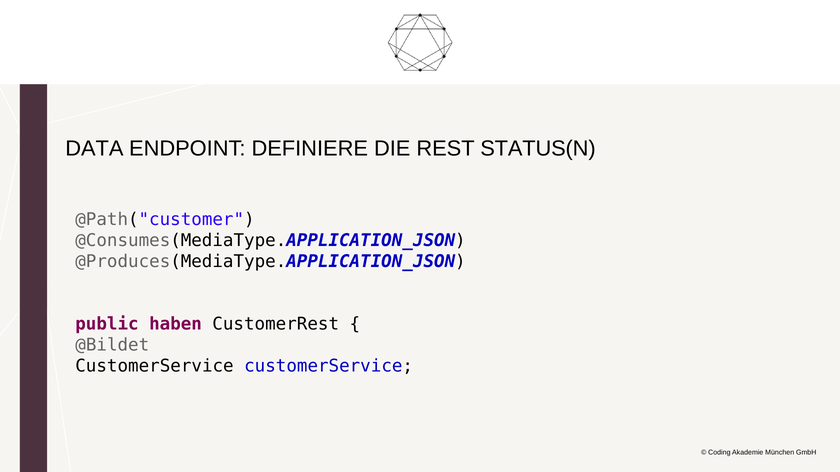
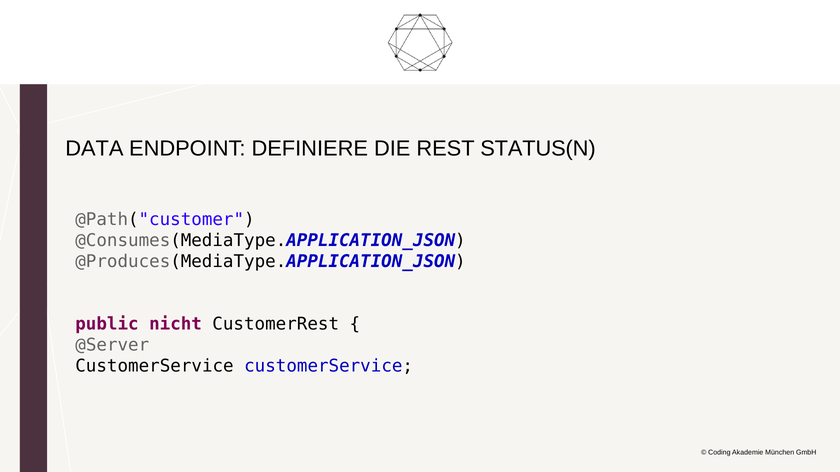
haben: haben -> nicht
@Bildet: @Bildet -> @Server
